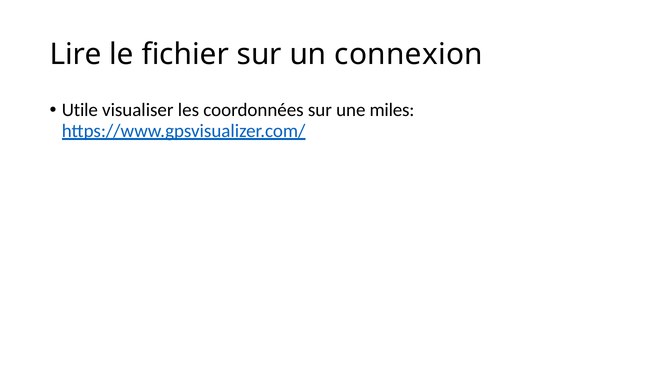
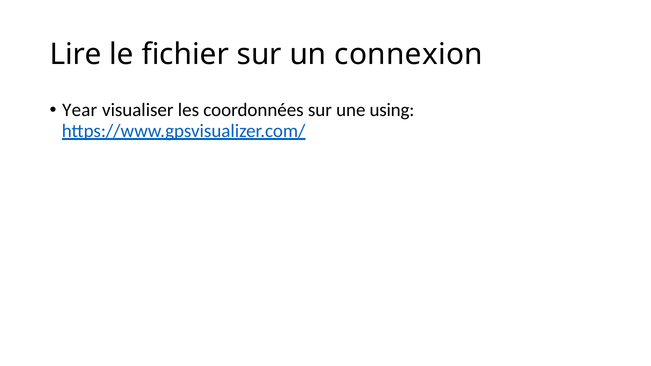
Utile: Utile -> Year
miles: miles -> using
